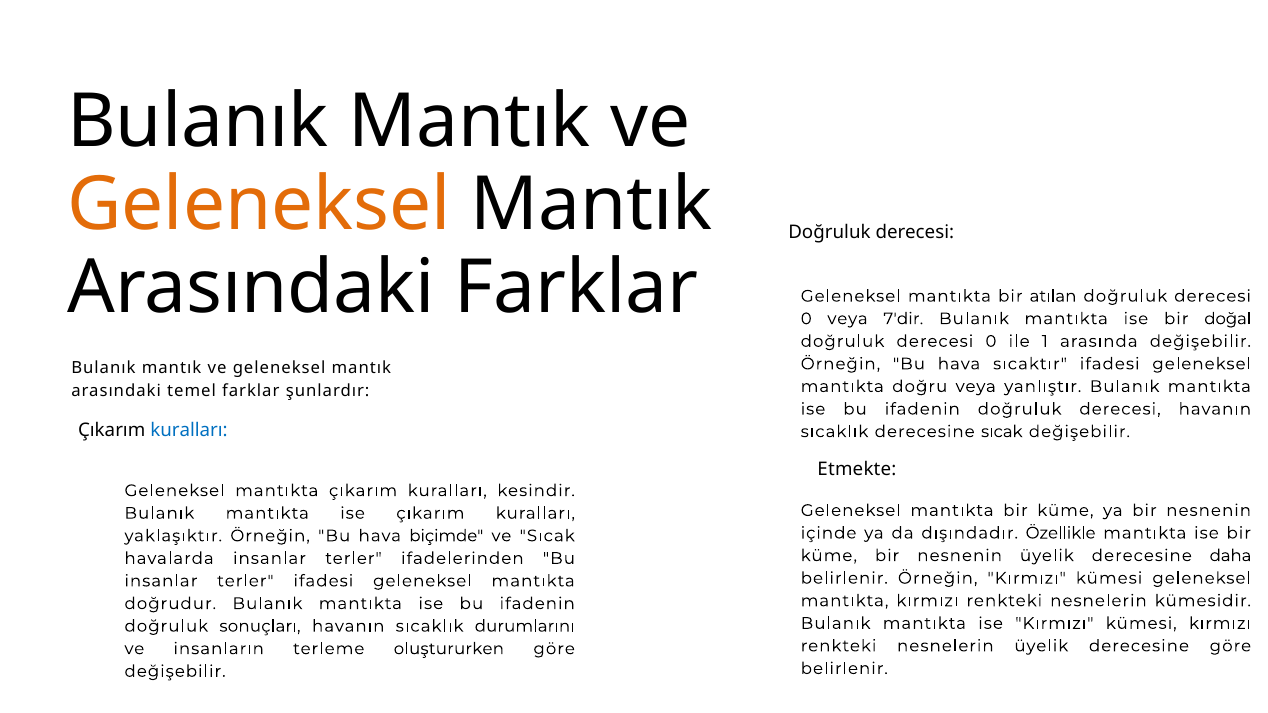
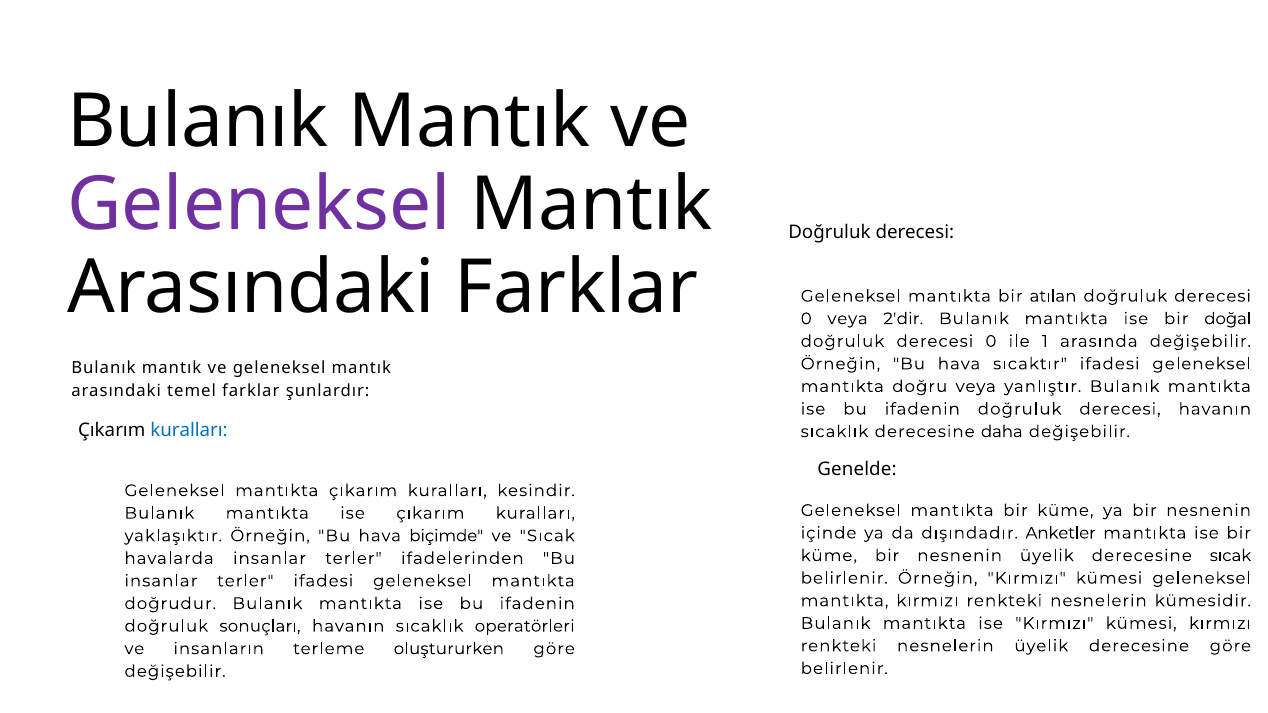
Geleneksel at (259, 205) colour: orange -> purple
7'dir: 7'dir -> 2'dir
derecesine sıcak: sıcak -> daha
Etmekte: Etmekte -> Genelde
Özellikle: Özellikle -> Anketler
derecesine daha: daha -> sıcak
durumlarını: durumlarını -> operatörleri
